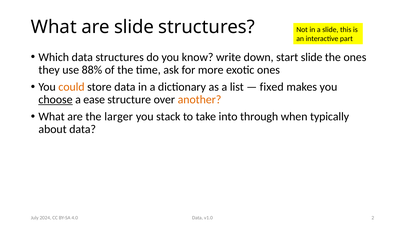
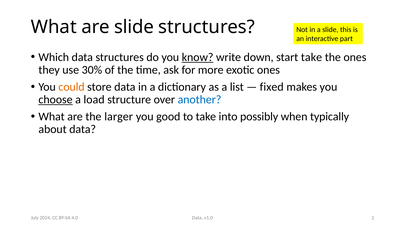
know underline: none -> present
start slide: slide -> take
88%: 88% -> 30%
ease: ease -> load
another colour: orange -> blue
stack: stack -> good
through: through -> possibly
